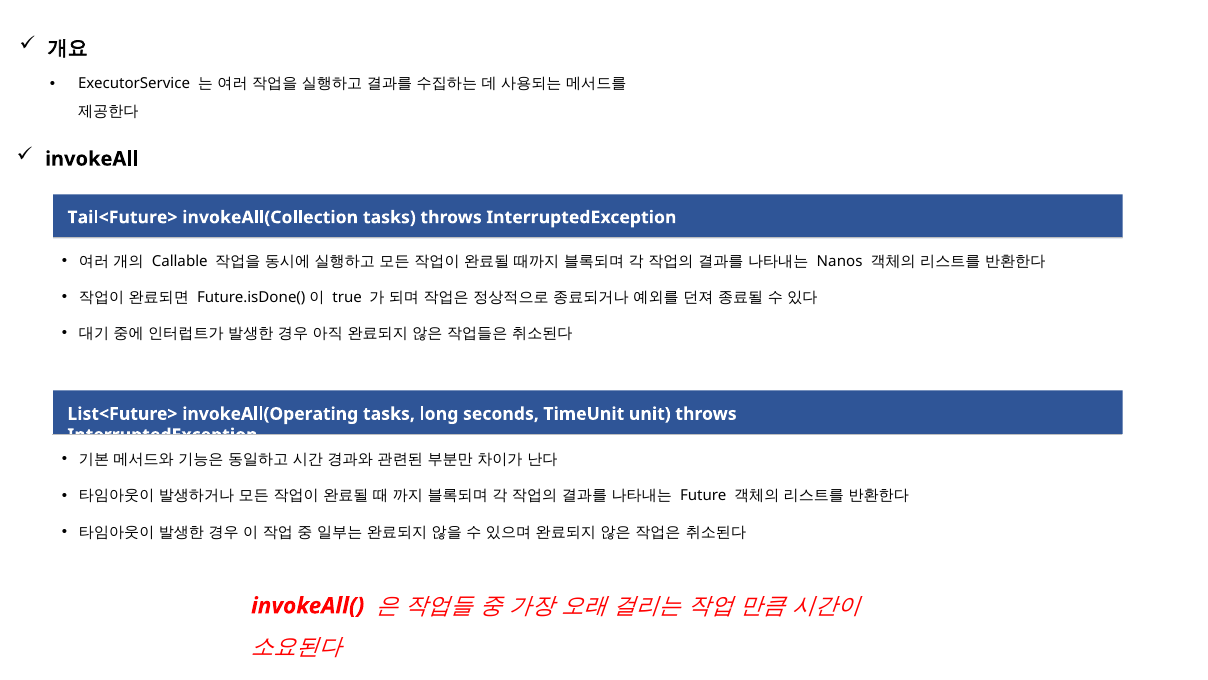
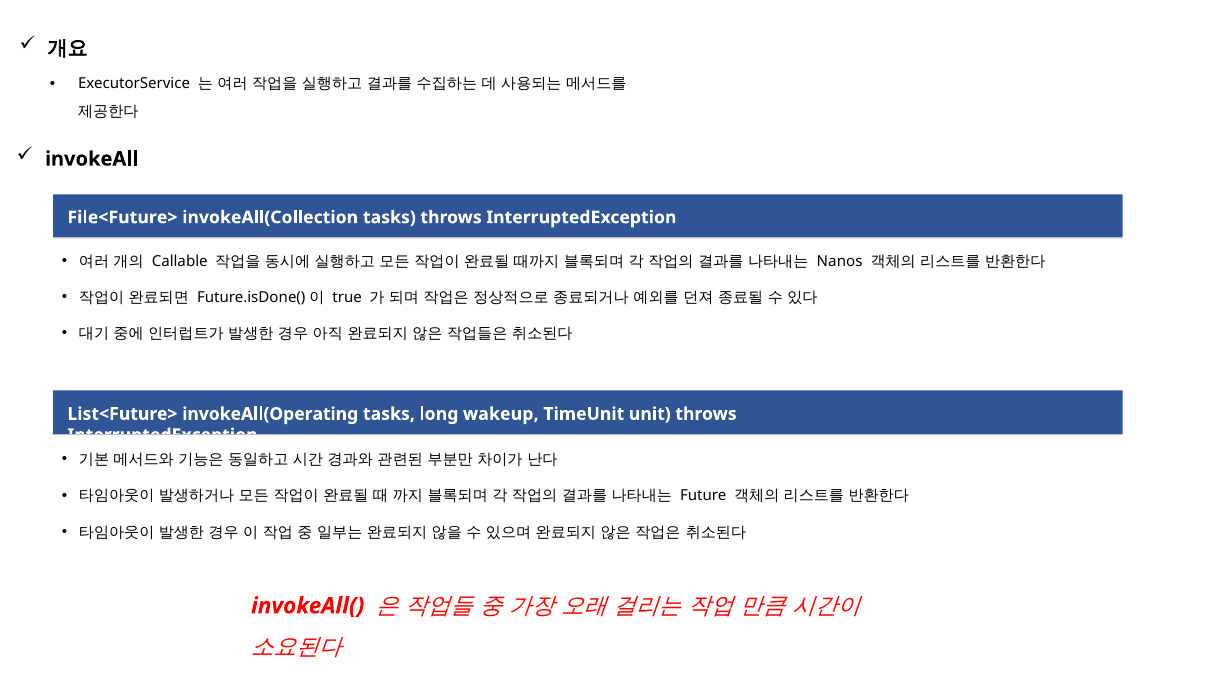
Tail<Future>: Tail<Future> -> File<Future>
seconds: seconds -> wakeup
